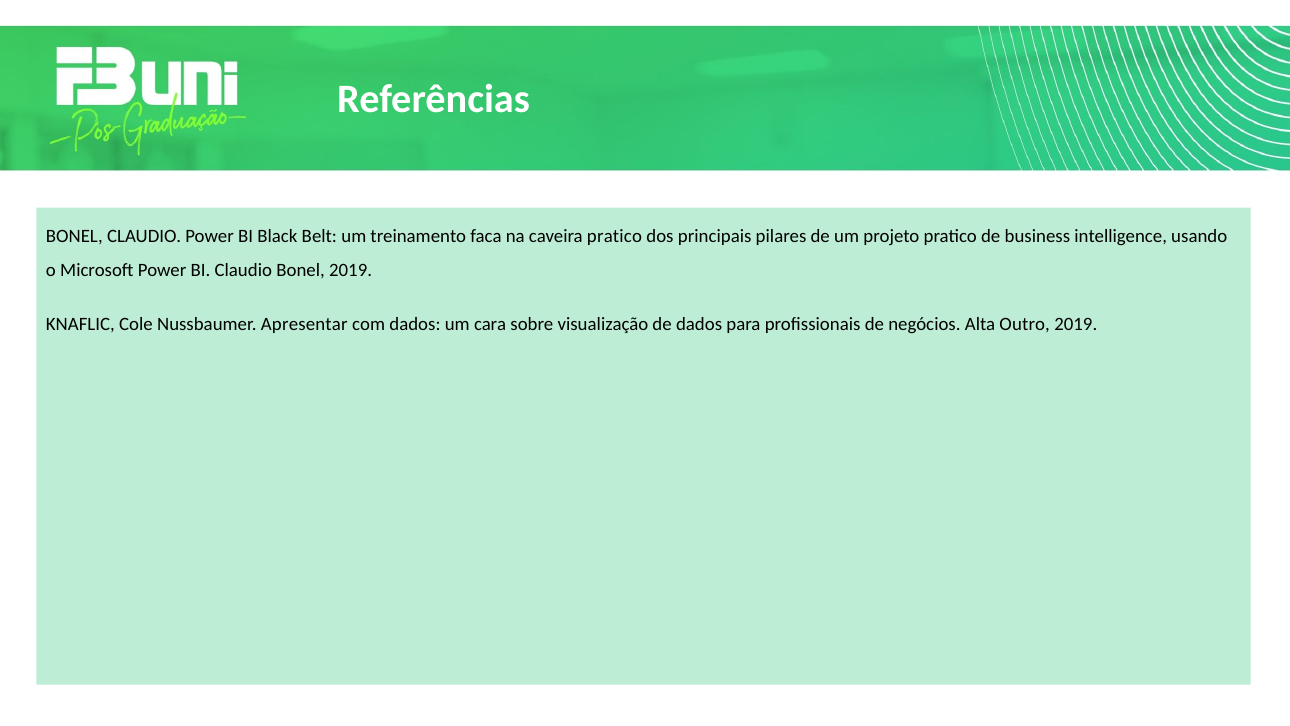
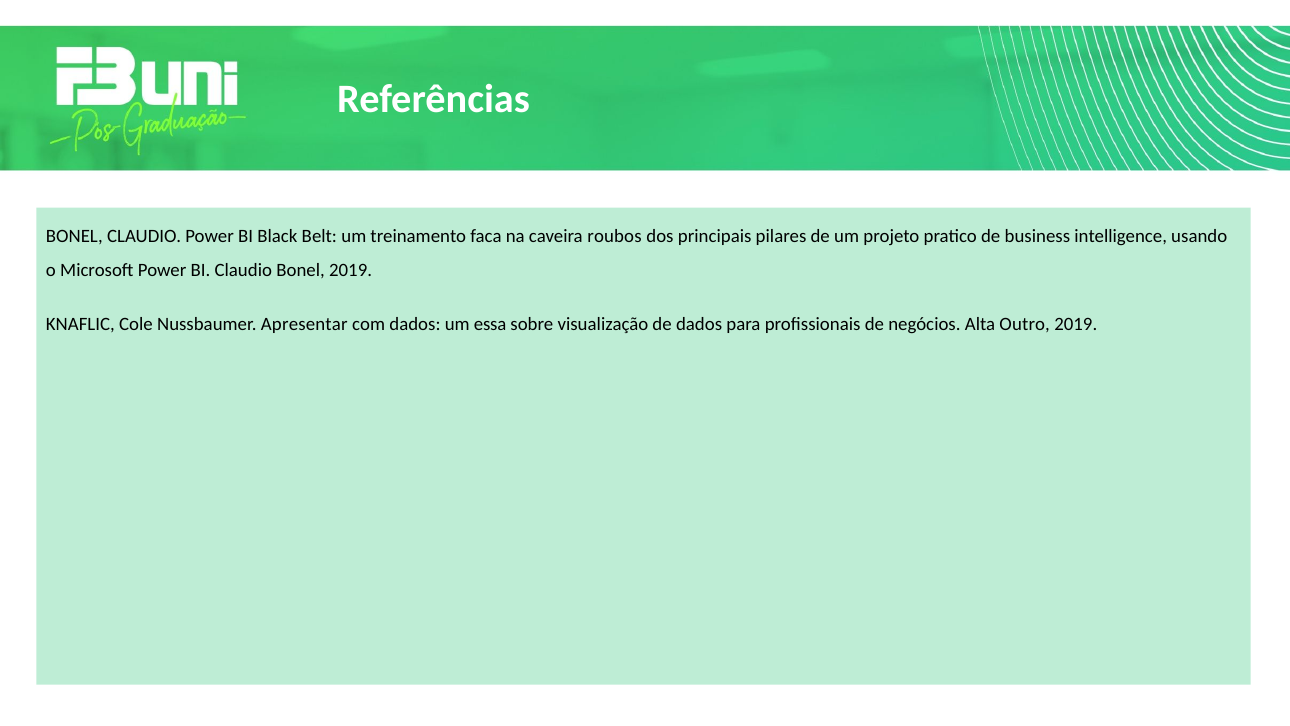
caveira pratico: pratico -> roubos
cara: cara -> essa
